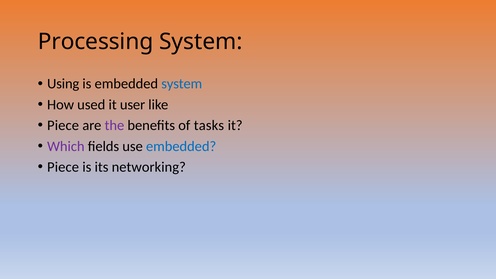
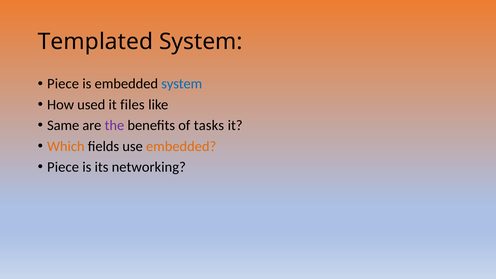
Processing: Processing -> Templated
Using at (63, 84): Using -> Piece
user: user -> files
Piece at (63, 125): Piece -> Same
Which colour: purple -> orange
embedded at (181, 146) colour: blue -> orange
